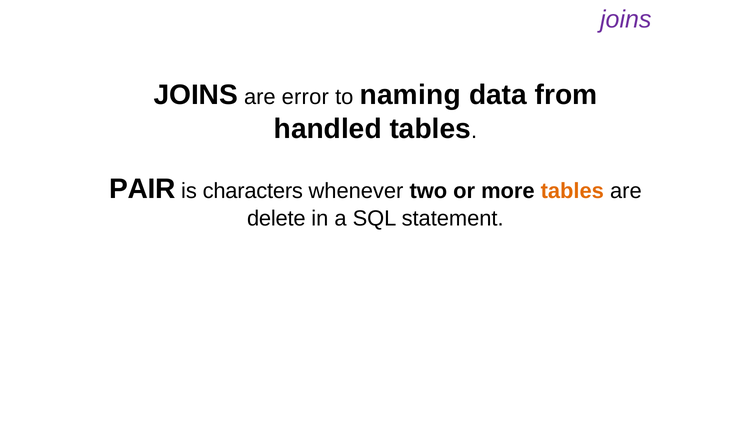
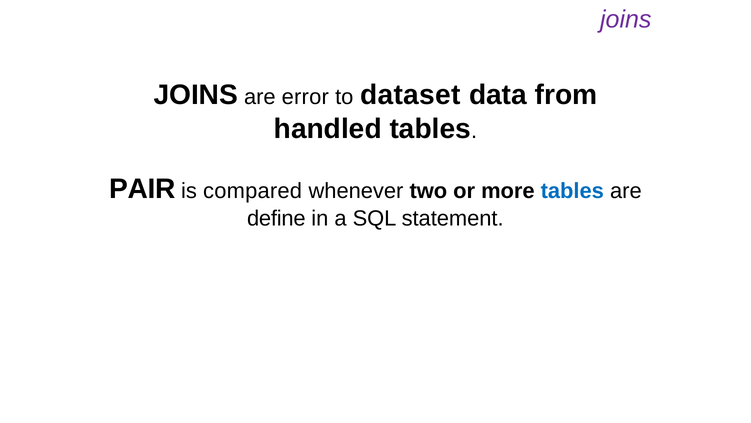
naming: naming -> dataset
characters: characters -> compared
tables at (572, 191) colour: orange -> blue
delete: delete -> define
